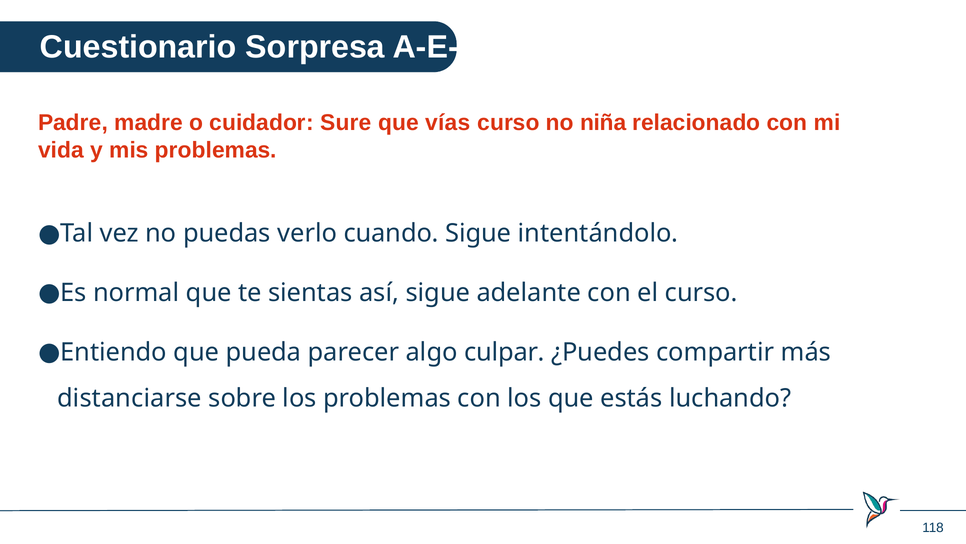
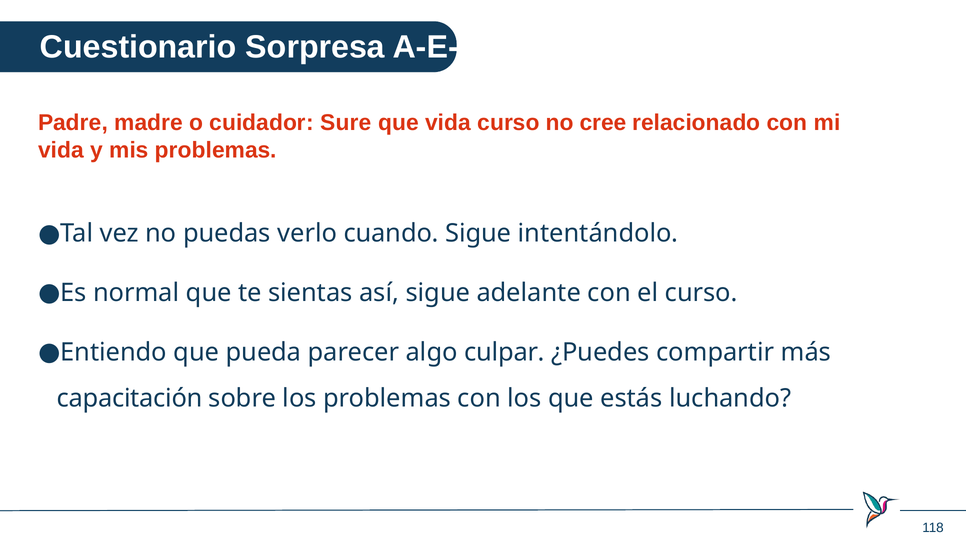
que vías: vías -> vida
niña: niña -> cree
distanciarse: distanciarse -> capacitación
